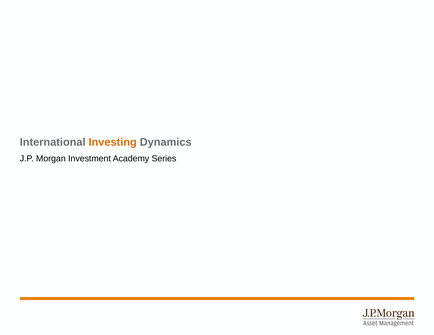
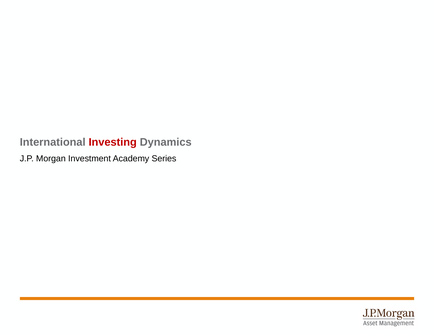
Investing colour: orange -> red
